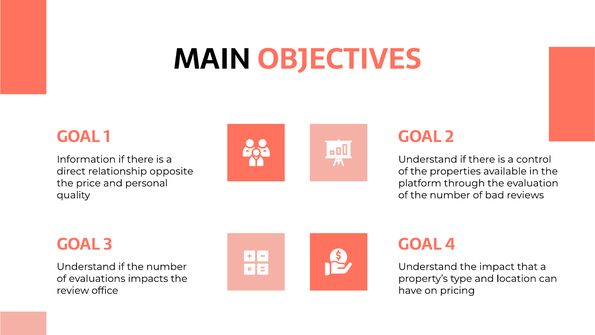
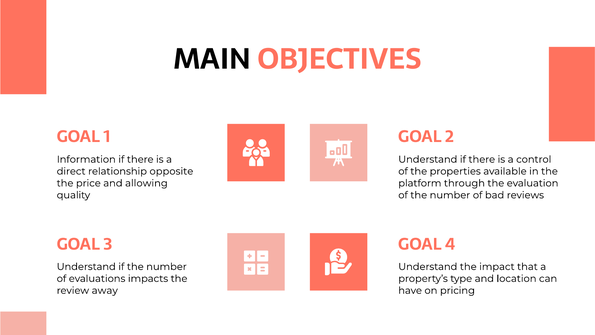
personal: personal -> allowing
office: office -> away
